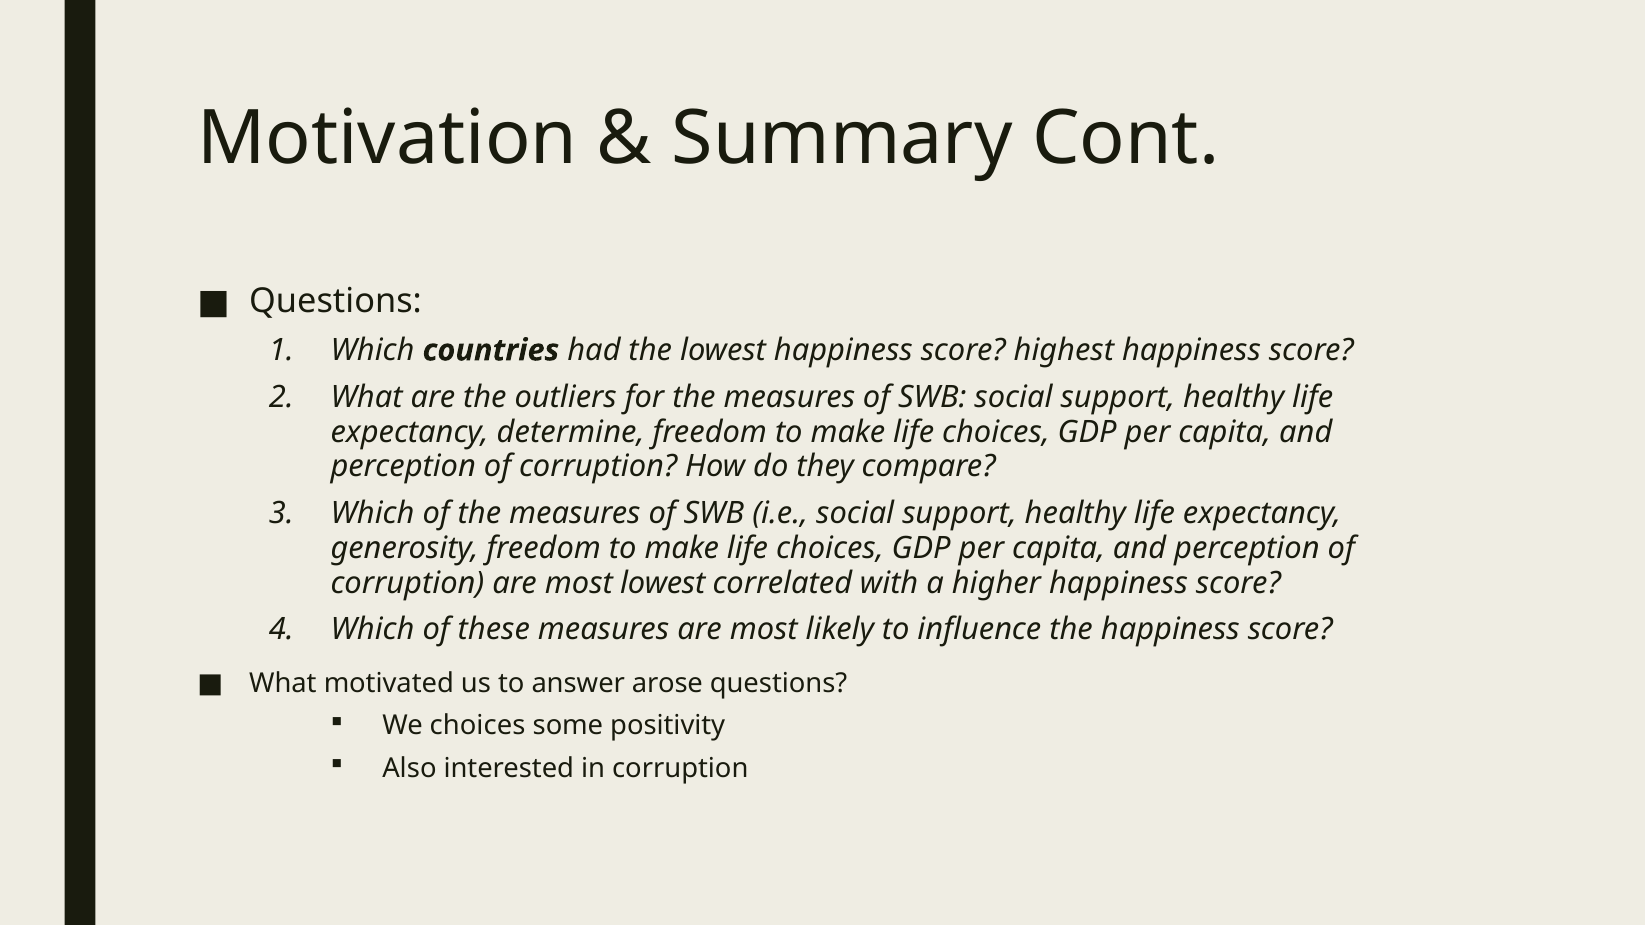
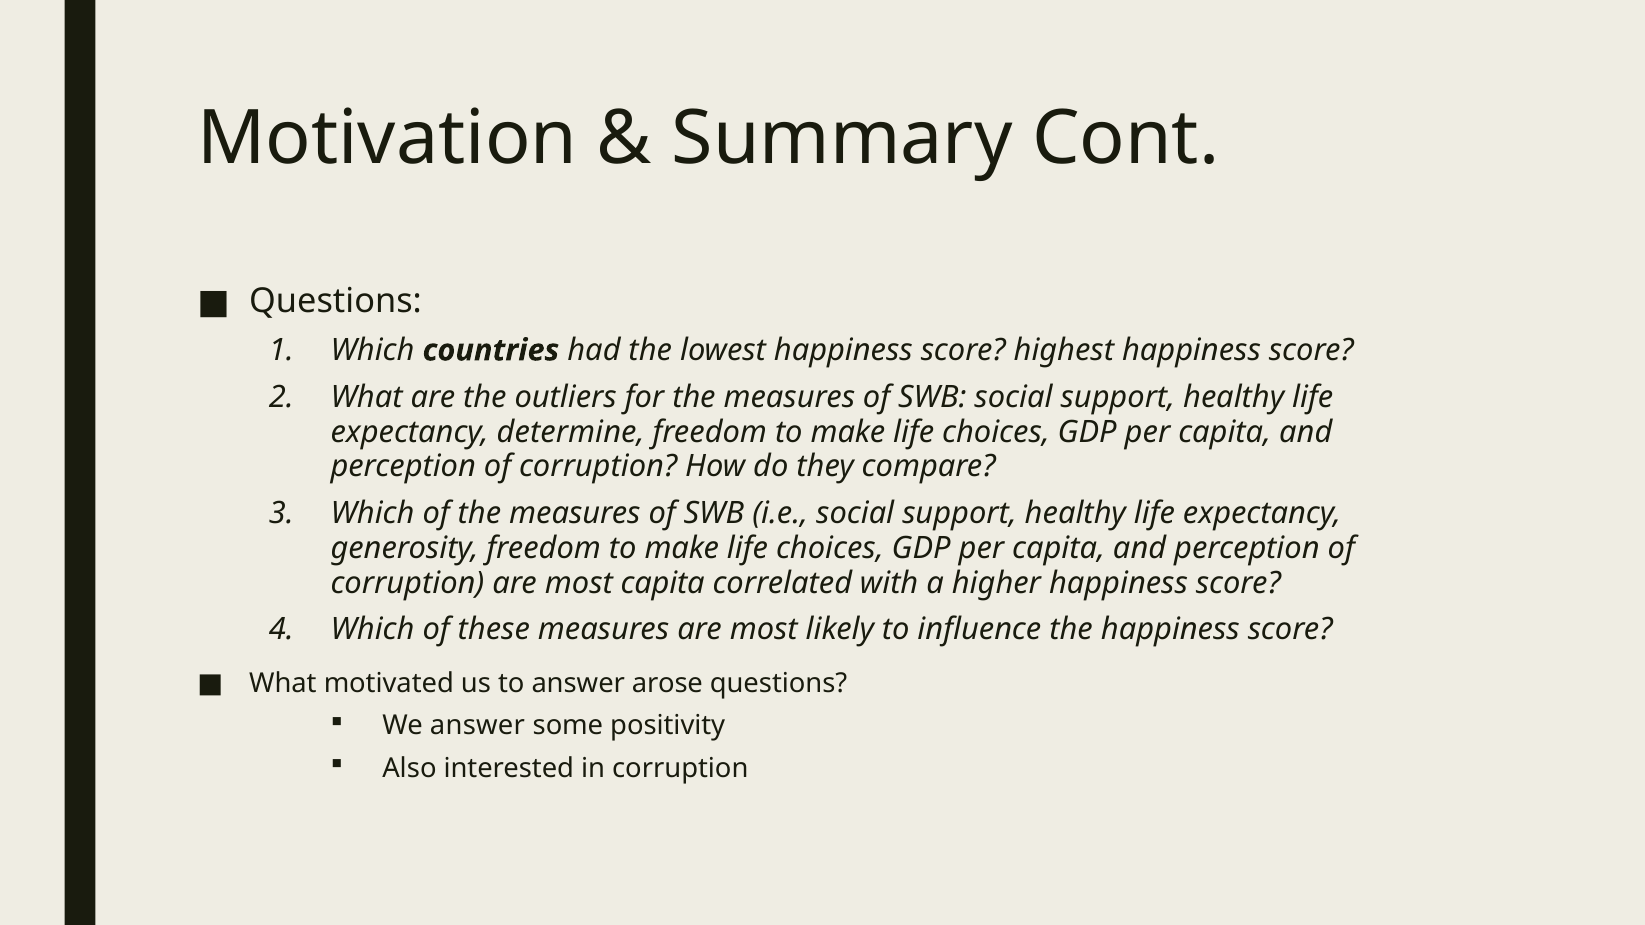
most lowest: lowest -> capita
We choices: choices -> answer
